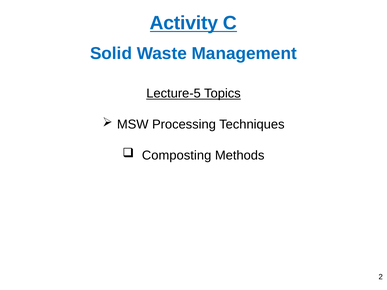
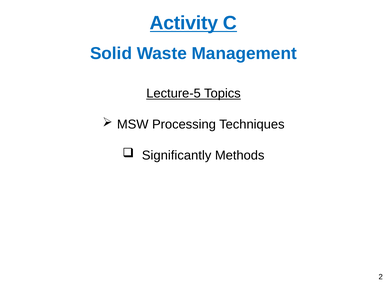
Composting: Composting -> Significantly
